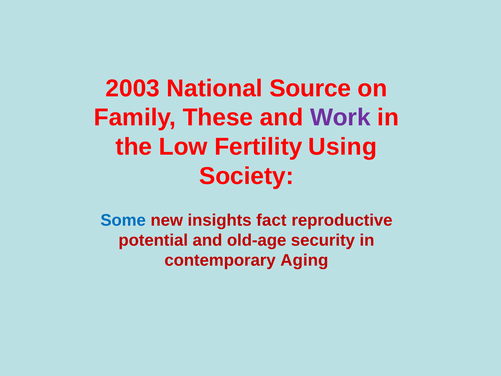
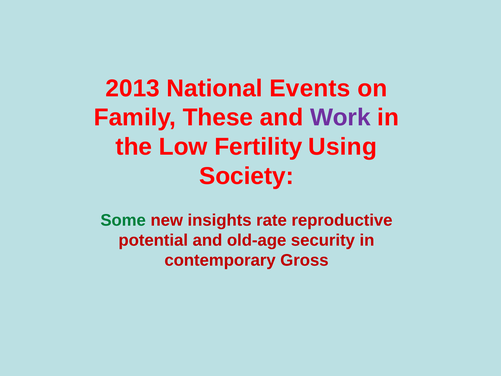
2003: 2003 -> 2013
Source: Source -> Events
Some colour: blue -> green
fact: fact -> rate
Aging: Aging -> Gross
